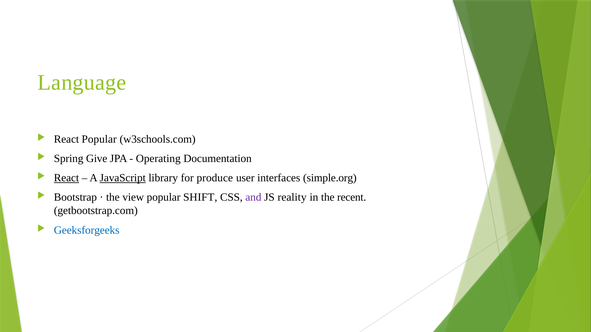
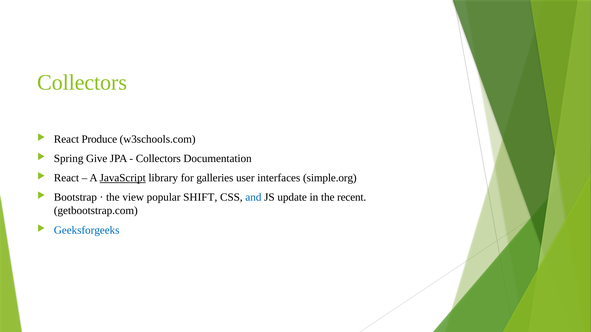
Language at (82, 83): Language -> Collectors
React Popular: Popular -> Produce
Operating at (158, 159): Operating -> Collectors
React at (66, 178) underline: present -> none
produce: produce -> galleries
and colour: purple -> blue
reality: reality -> update
